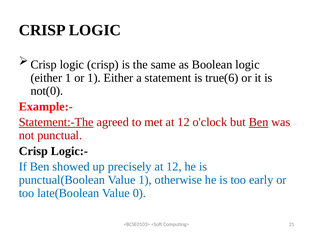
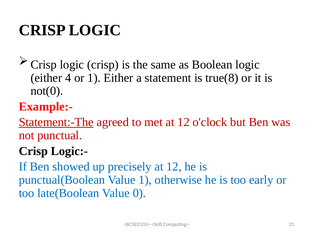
either 1: 1 -> 4
true(6: true(6 -> true(8
Ben at (259, 122) underline: present -> none
